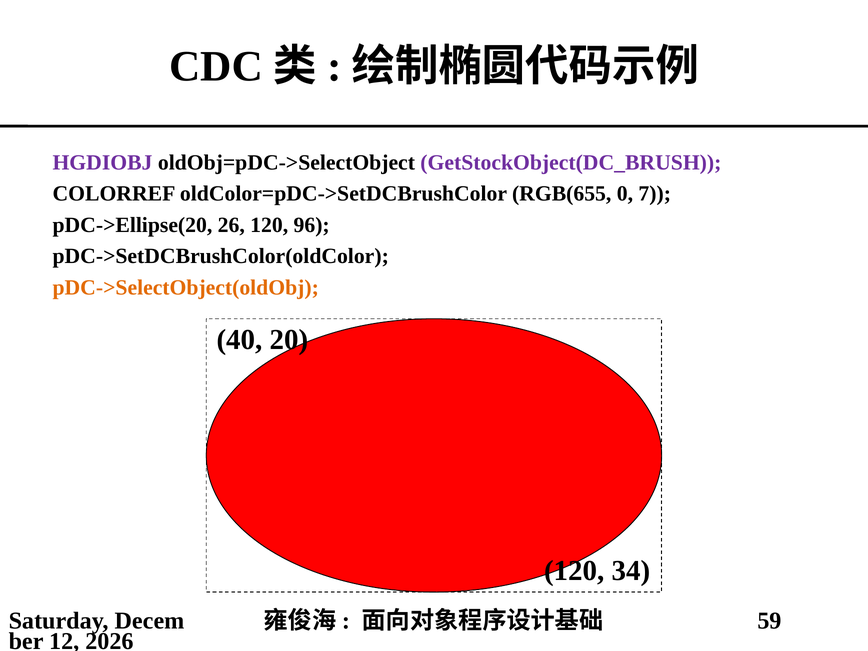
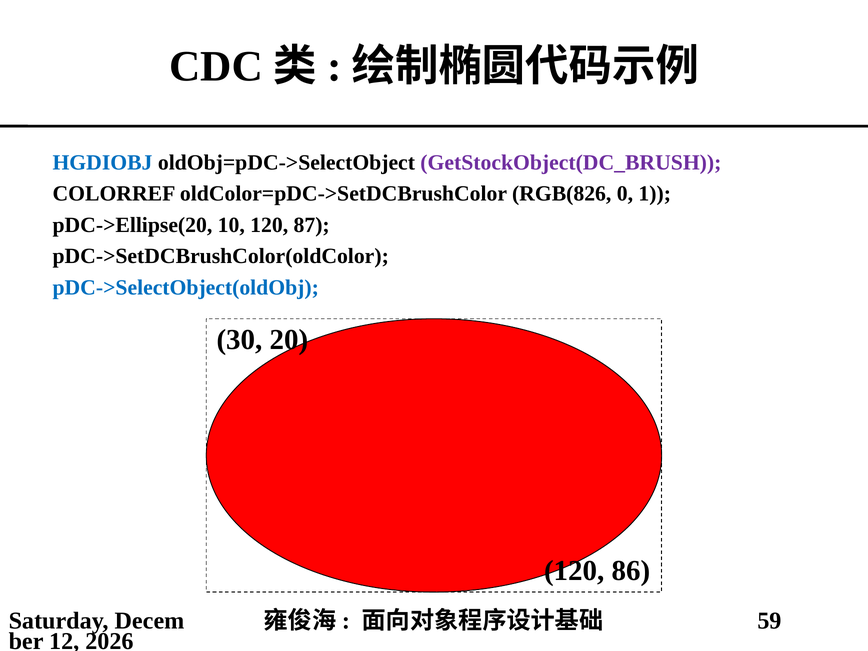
HGDIOBJ colour: purple -> blue
RGB(655: RGB(655 -> RGB(826
7: 7 -> 1
26: 26 -> 10
96: 96 -> 87
pDC->SelectObject(oldObj colour: orange -> blue
40: 40 -> 30
34: 34 -> 86
